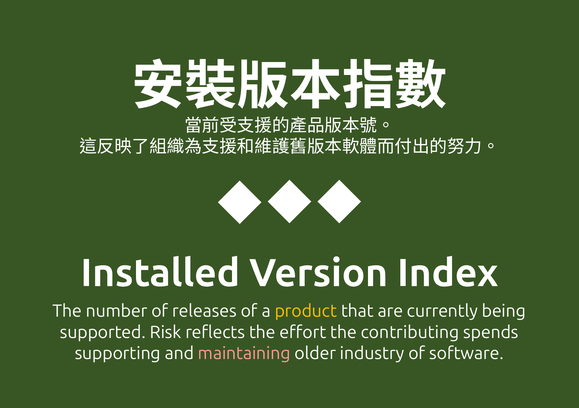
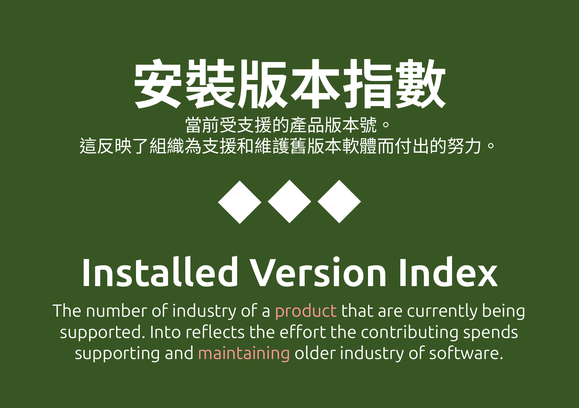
of releases: releases -> industry
product colour: yellow -> pink
Risk: Risk -> Into
